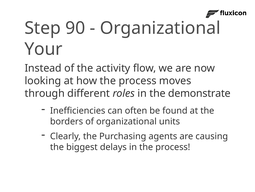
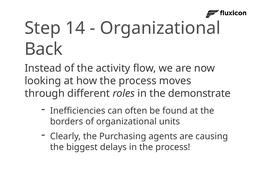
90: 90 -> 14
Your: Your -> Back
